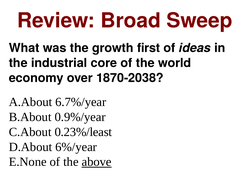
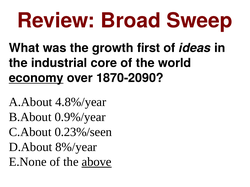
economy underline: none -> present
1870-2038: 1870-2038 -> 1870-2090
6.7%/year: 6.7%/year -> 4.8%/year
0.23%/least: 0.23%/least -> 0.23%/seen
6%/year: 6%/year -> 8%/year
